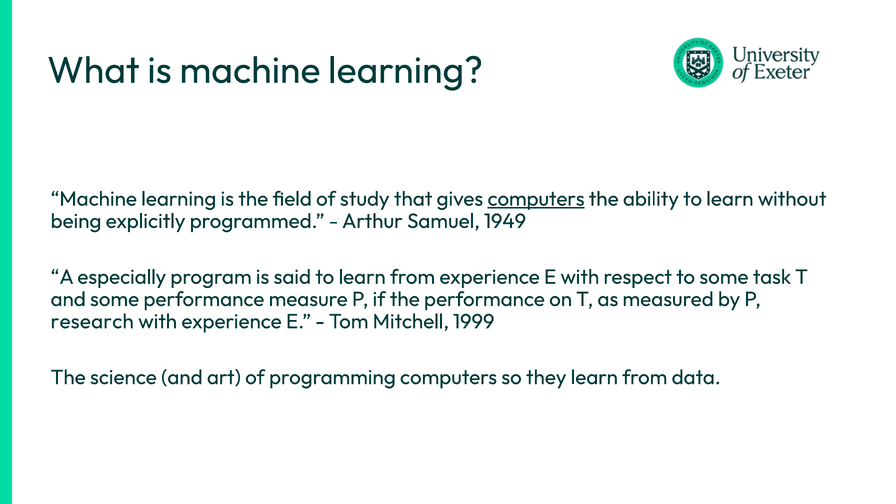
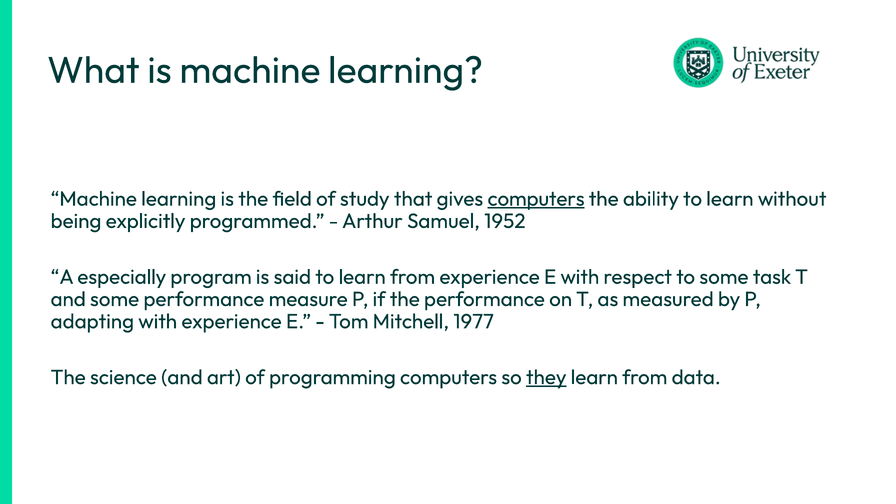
1949: 1949 -> 1952
research: research -> adapting
1999: 1999 -> 1977
they underline: none -> present
